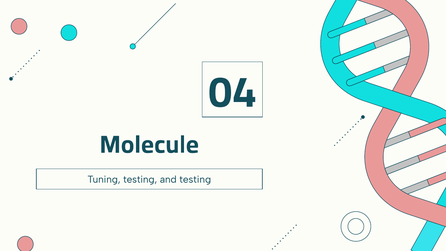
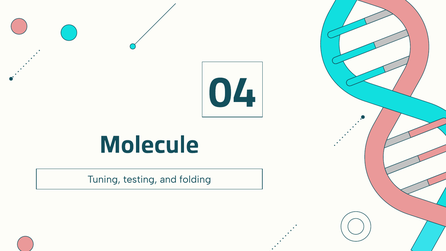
and testing: testing -> folding
